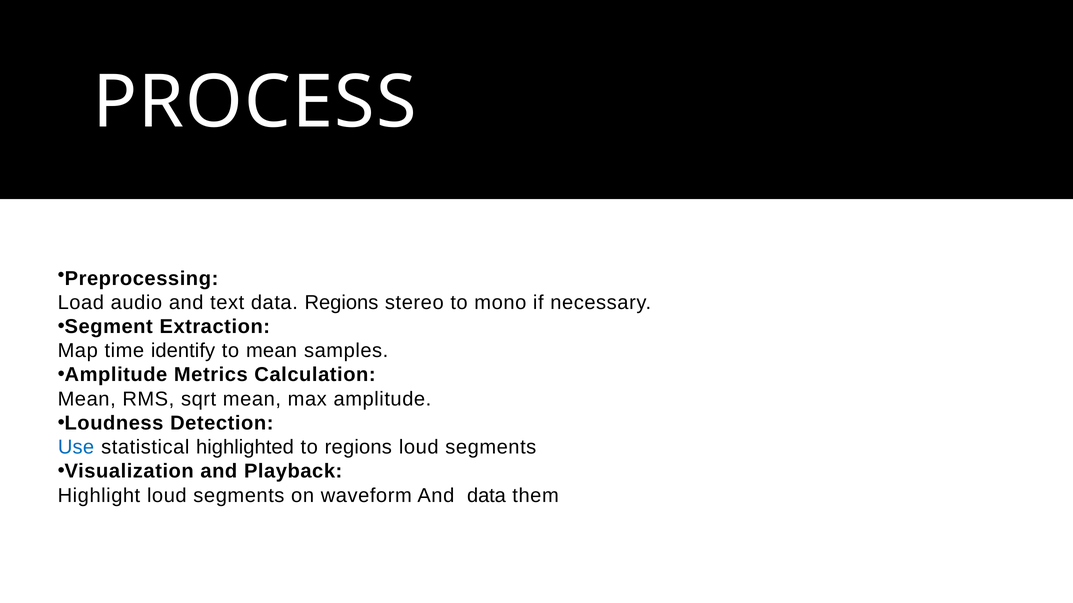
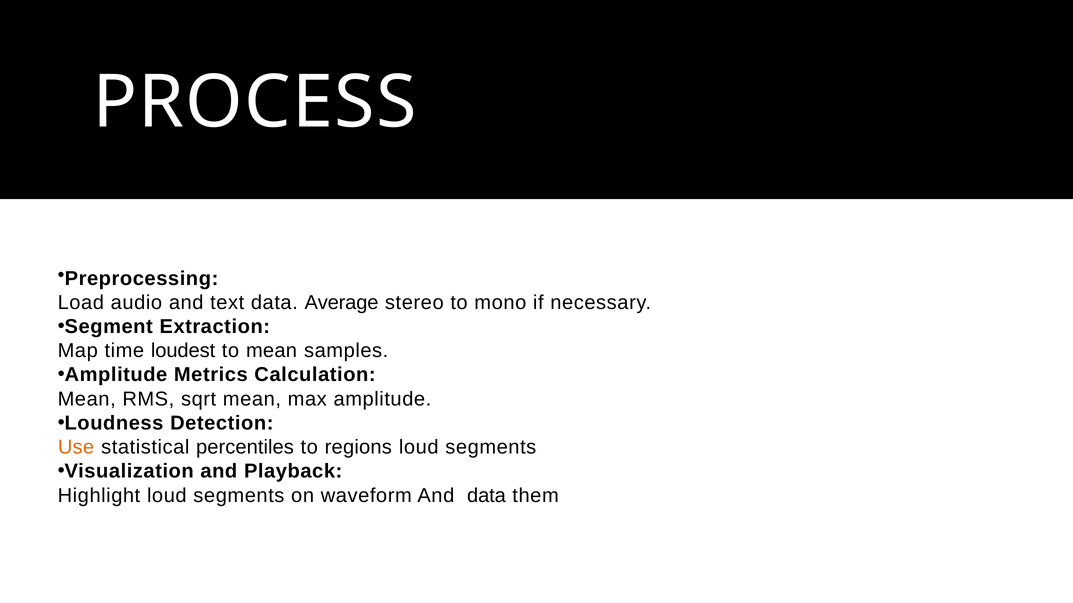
data Regions: Regions -> Average
identify: identify -> loudest
Use colour: blue -> orange
highlighted: highlighted -> percentiles
